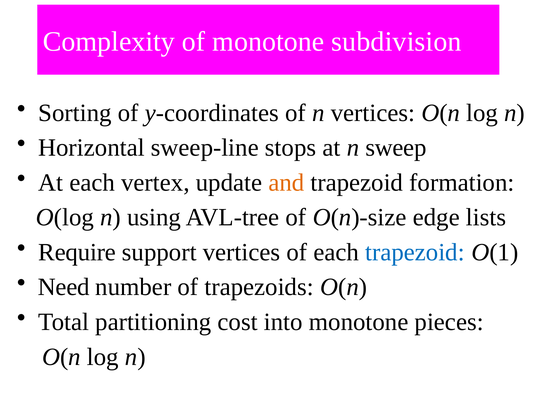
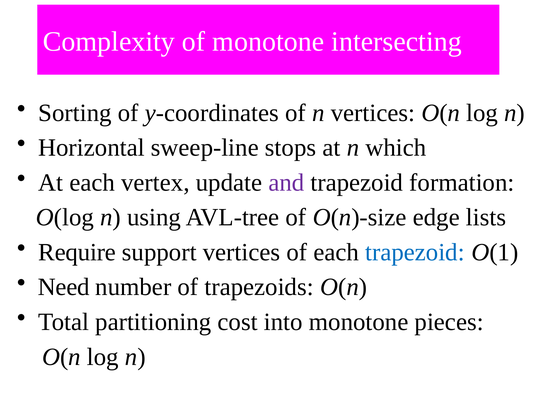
subdivision: subdivision -> intersecting
sweep: sweep -> which
and colour: orange -> purple
